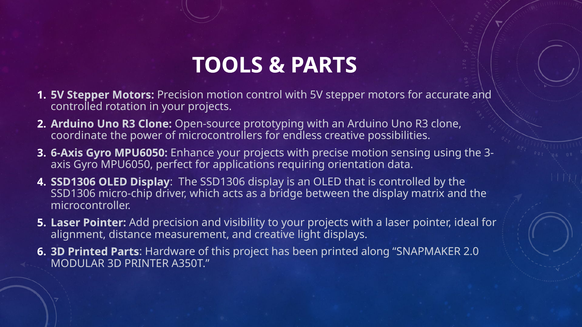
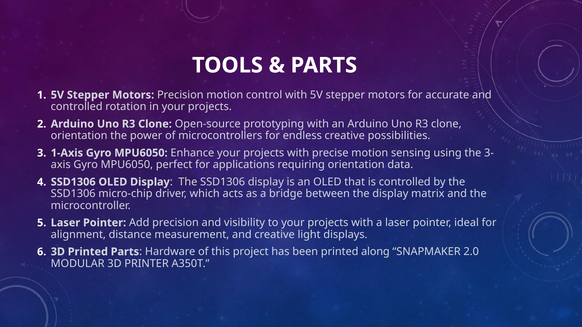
coordinate at (79, 136): coordinate -> orientation
6-Axis: 6-Axis -> 1-Axis
